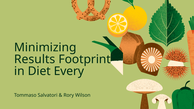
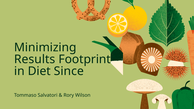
Every: Every -> Since
